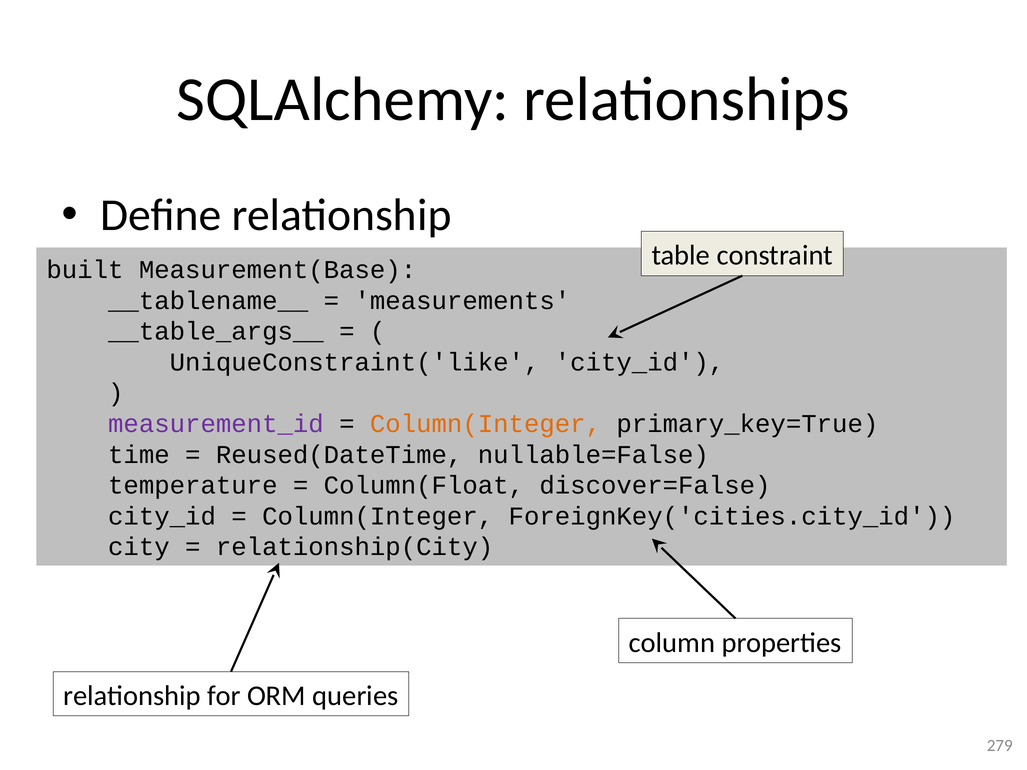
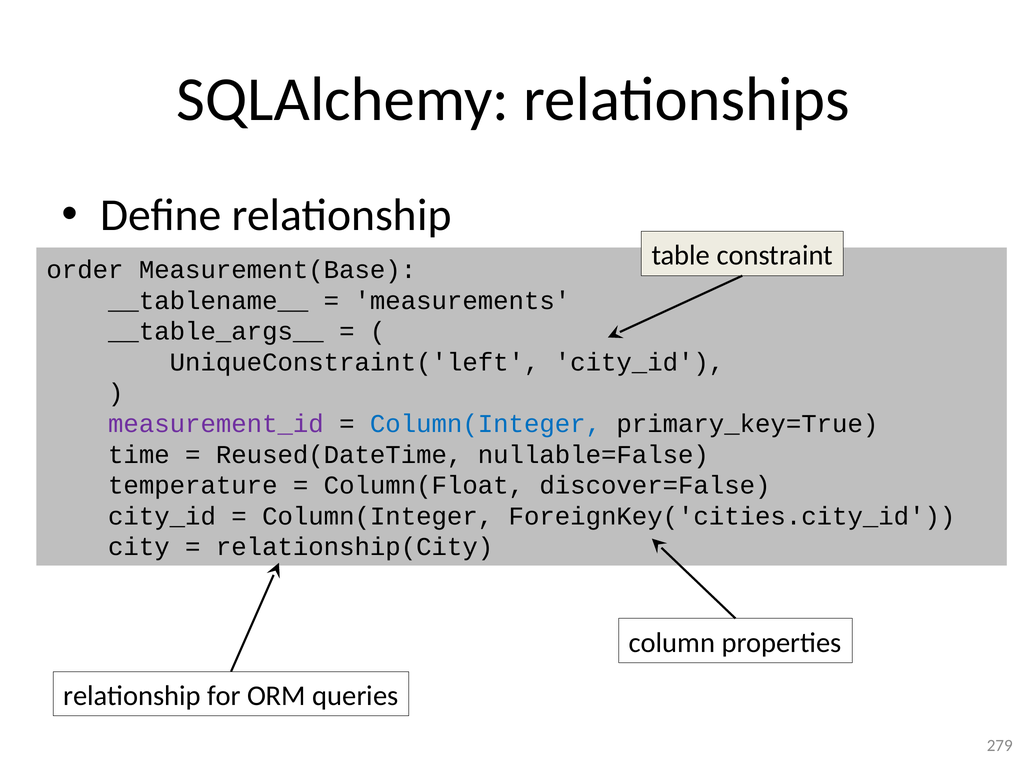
built: built -> order
UniqueConstraint('like: UniqueConstraint('like -> UniqueConstraint('left
Column(Integer at (485, 424) colour: orange -> blue
